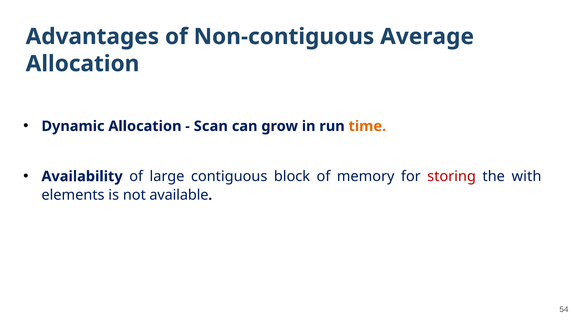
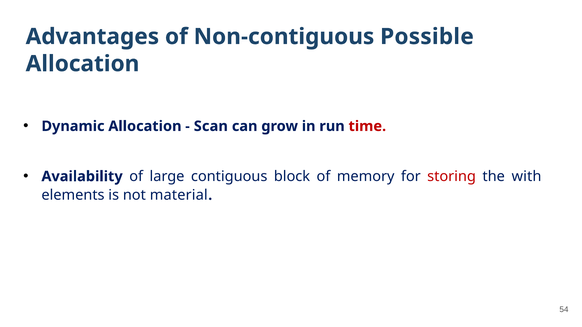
Average: Average -> Possible
time colour: orange -> red
available: available -> material
